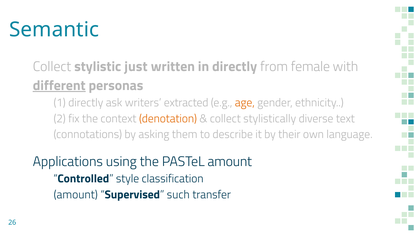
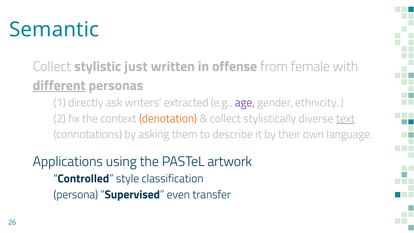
in directly: directly -> offense
age colour: orange -> purple
text underline: none -> present
PASTeL amount: amount -> artwork
amount at (76, 194): amount -> persona
such: such -> even
